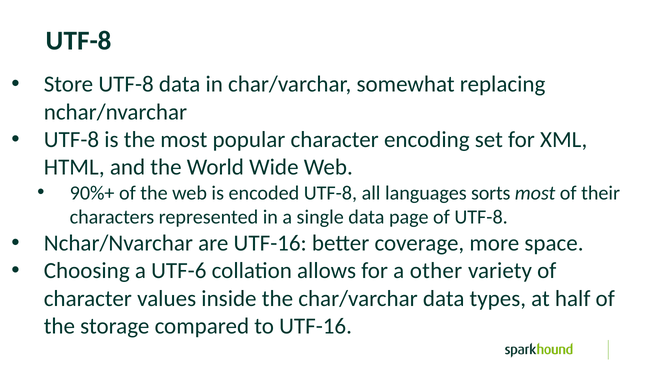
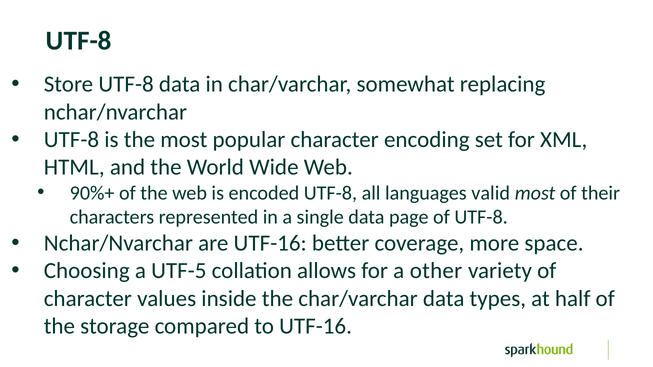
sorts: sorts -> valid
UTF-6: UTF-6 -> UTF-5
